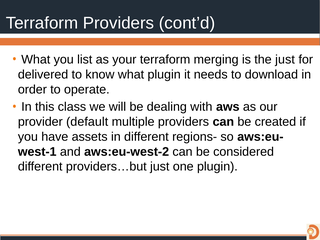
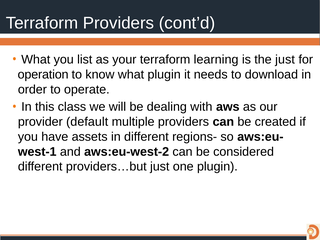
merging: merging -> learning
delivered: delivered -> operation
